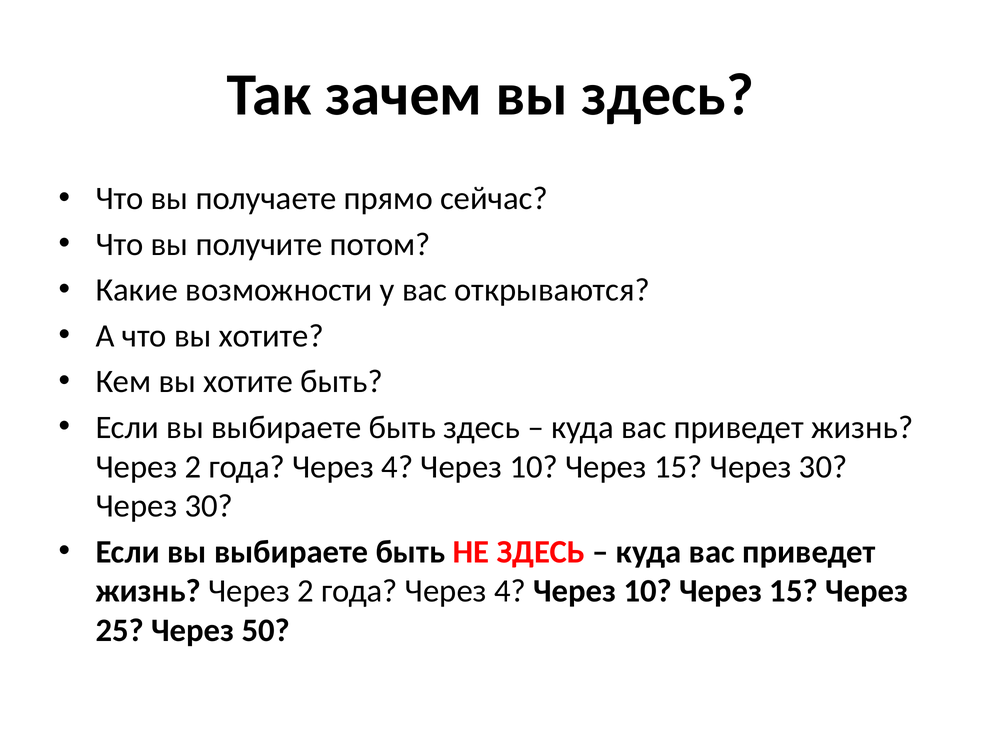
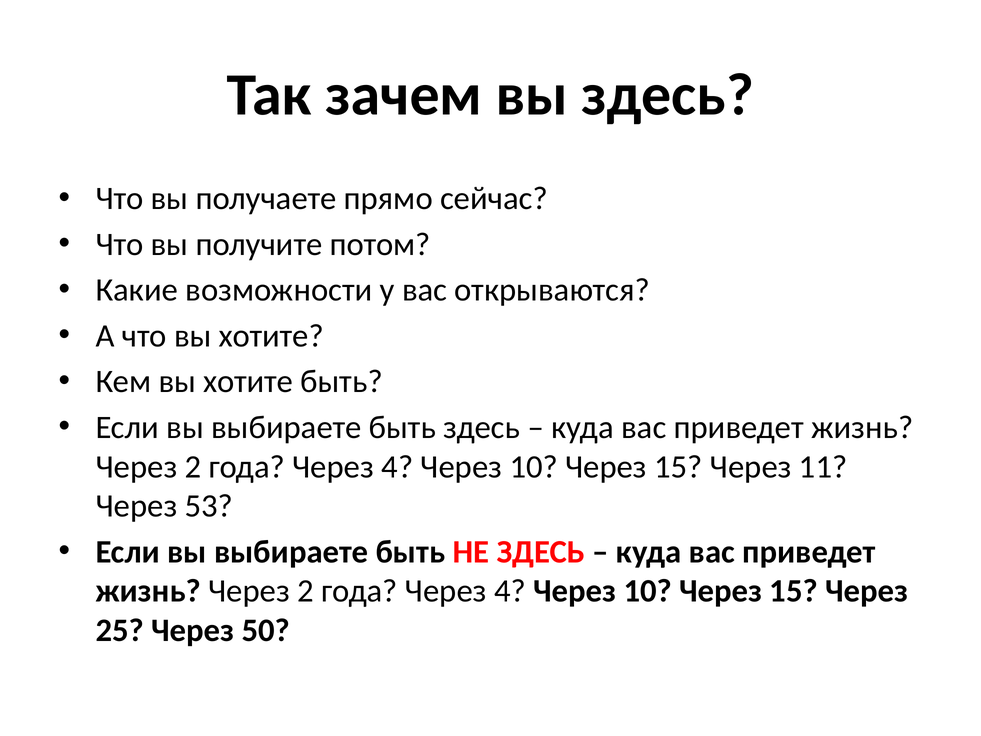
15 Через 30: 30 -> 11
30 at (209, 506): 30 -> 53
